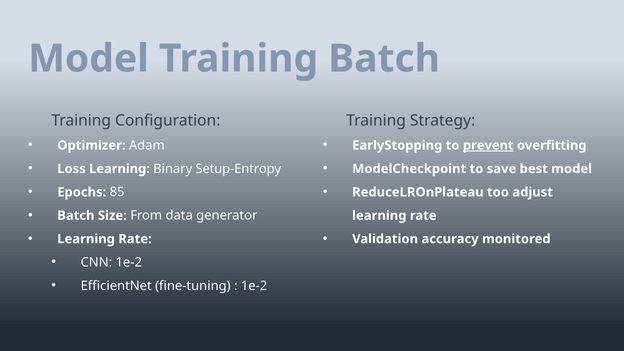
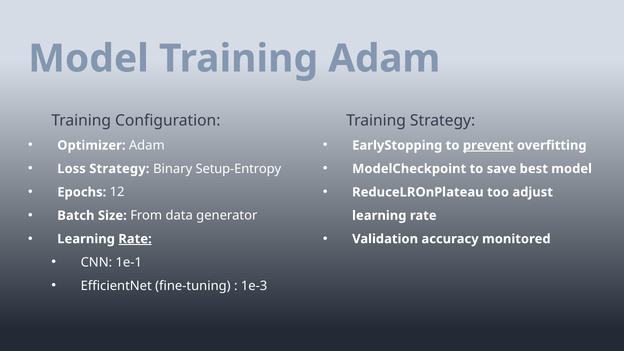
Training Batch: Batch -> Adam
Loss Learning: Learning -> Strategy
85: 85 -> 12
Rate at (135, 239) underline: none -> present
CNN 1e-2: 1e-2 -> 1e-1
1e-2 at (254, 286): 1e-2 -> 1e-3
